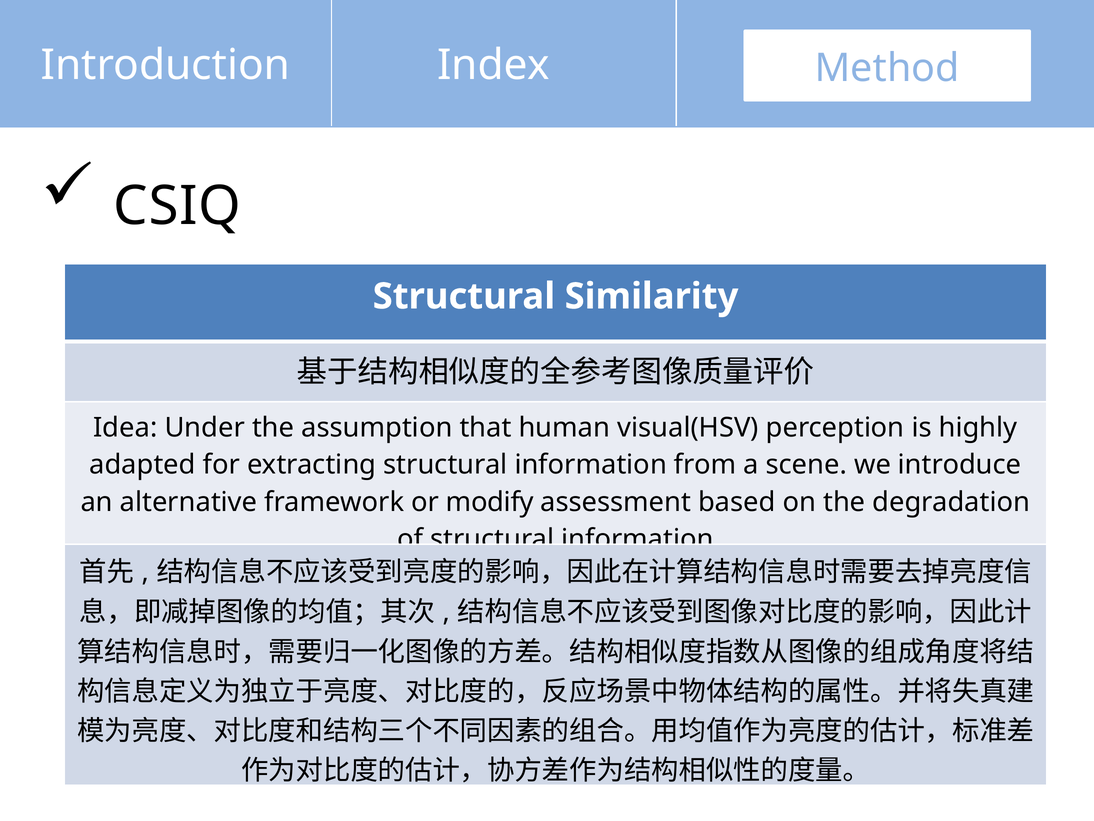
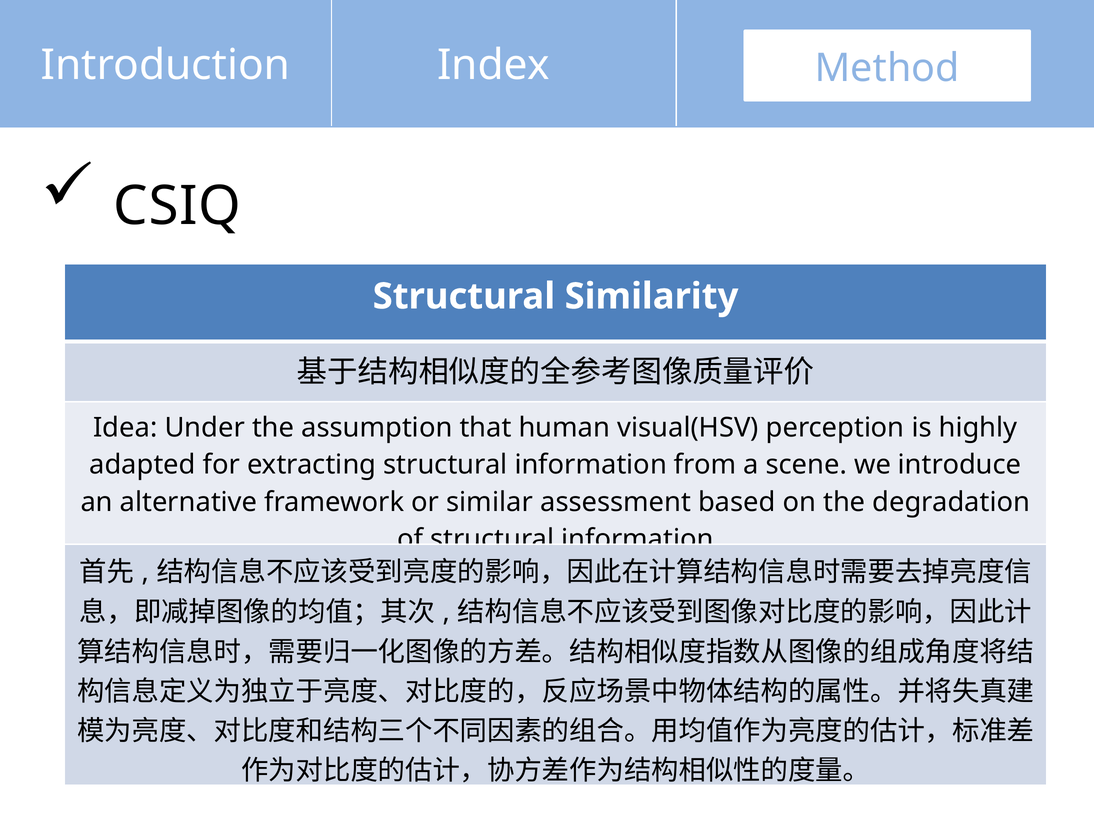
modify: modify -> similar
